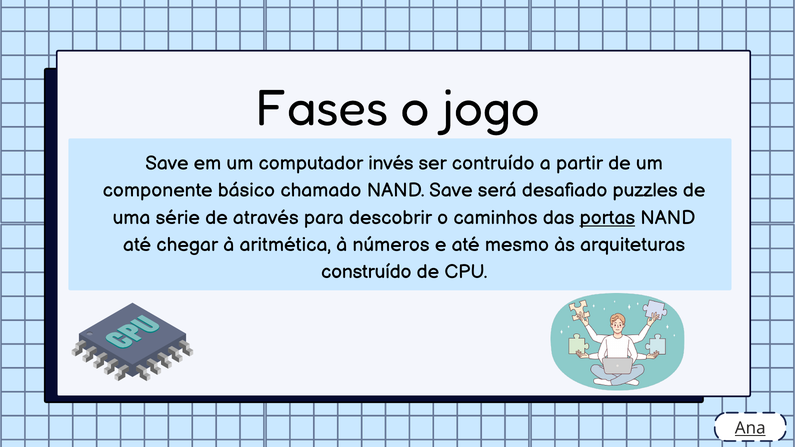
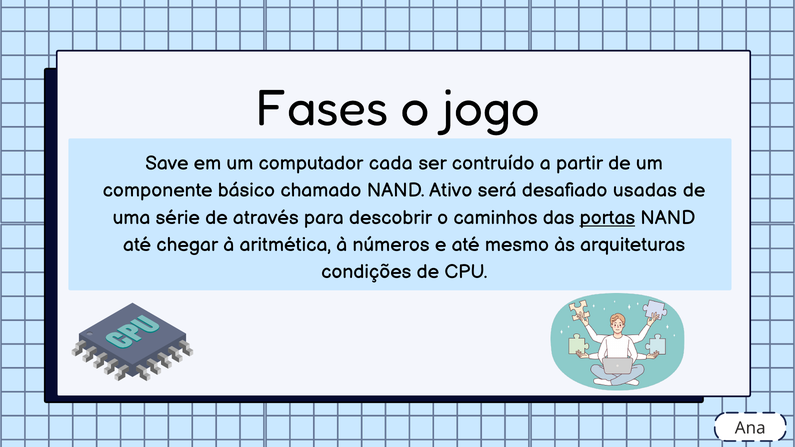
invés: invés -> cada
NAND Save: Save -> Ativo
puzzles: puzzles -> usadas
construído: construído -> condições
Ana underline: present -> none
